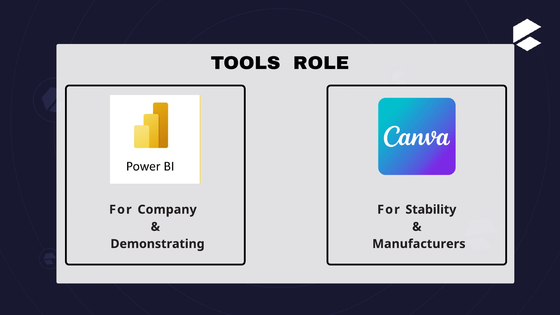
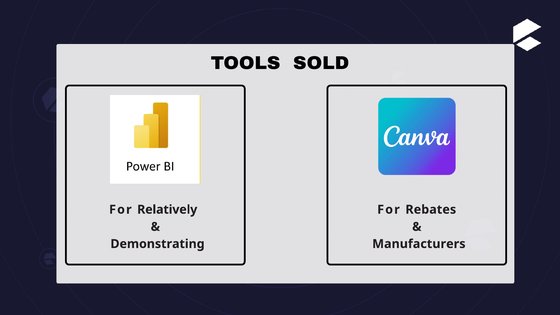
ROLE: ROLE -> SOLD
Company: Company -> Relatively
Stability: Stability -> Rebates
